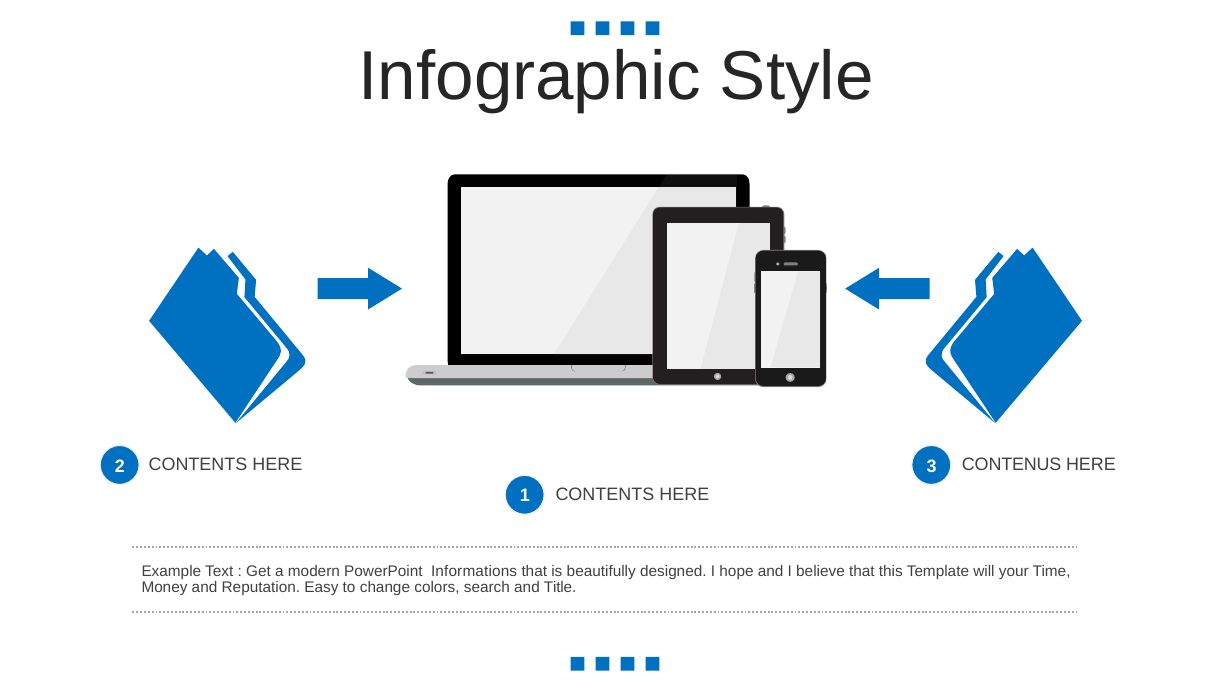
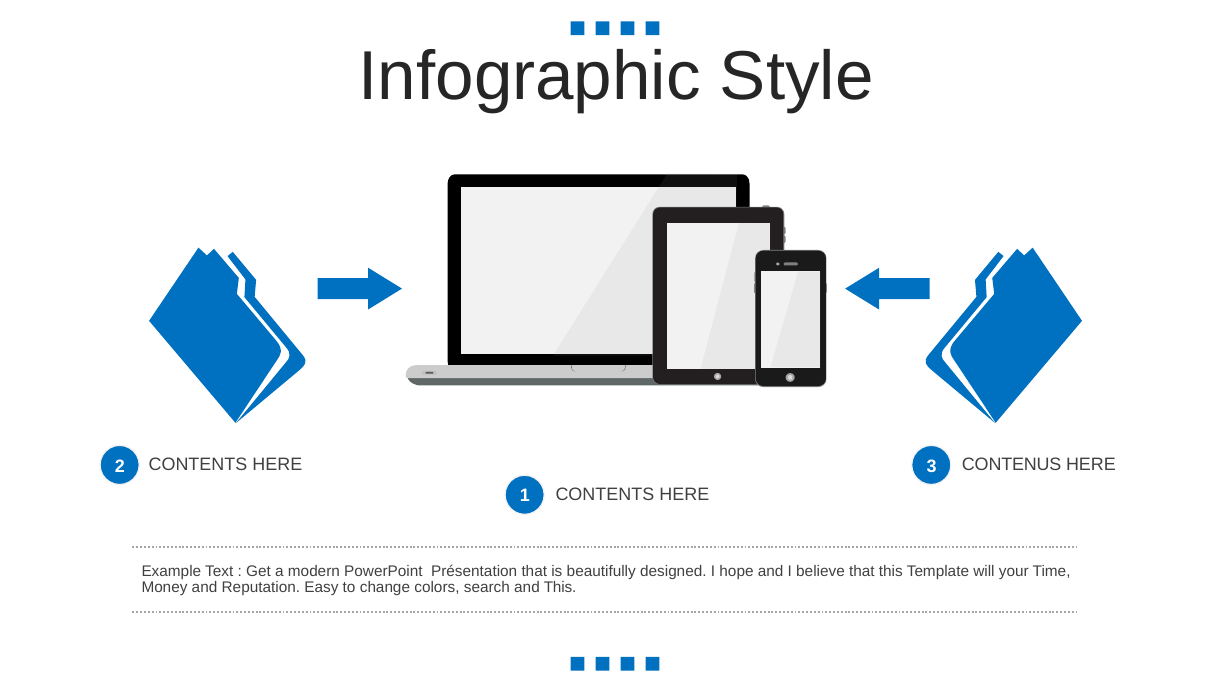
Informations: Informations -> Présentation
and Title: Title -> This
